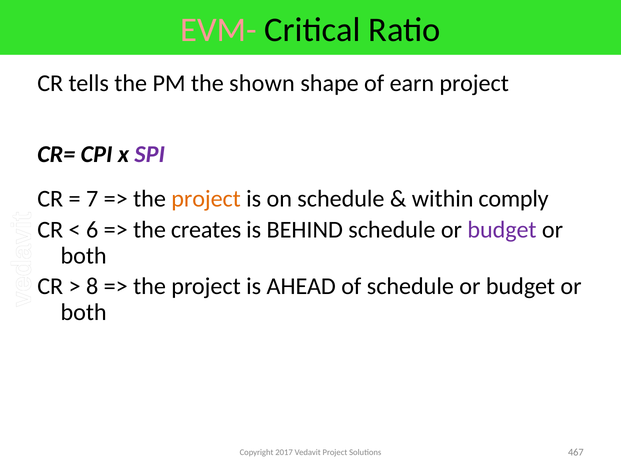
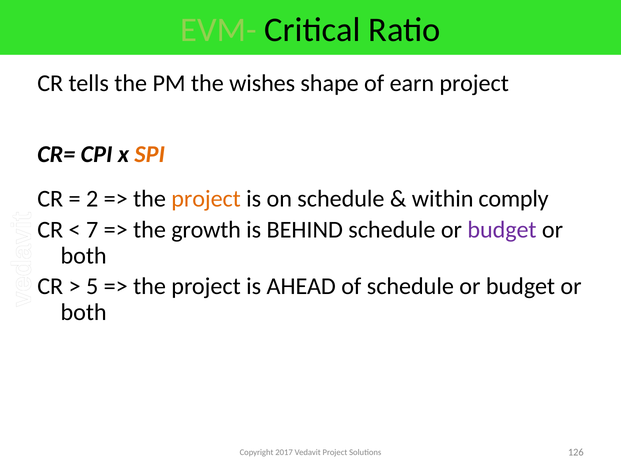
EVM- colour: pink -> light green
shown: shown -> wishes
SPI colour: purple -> orange
7: 7 -> 2
6: 6 -> 7
creates: creates -> growth
8: 8 -> 5
467: 467 -> 126
